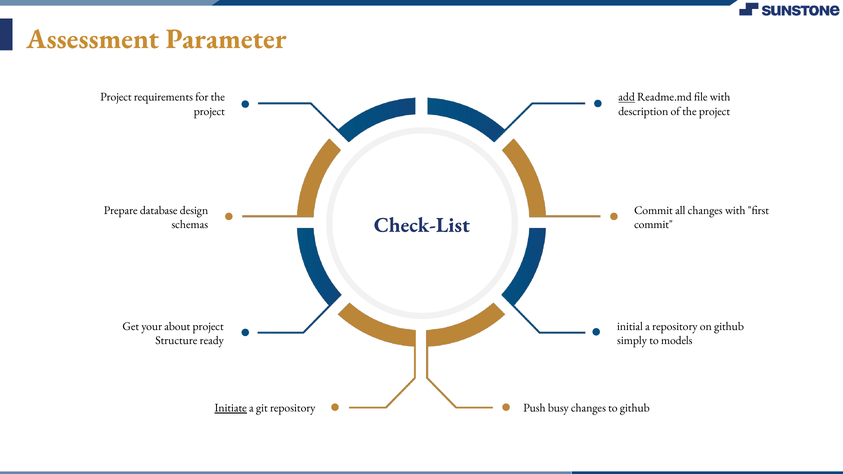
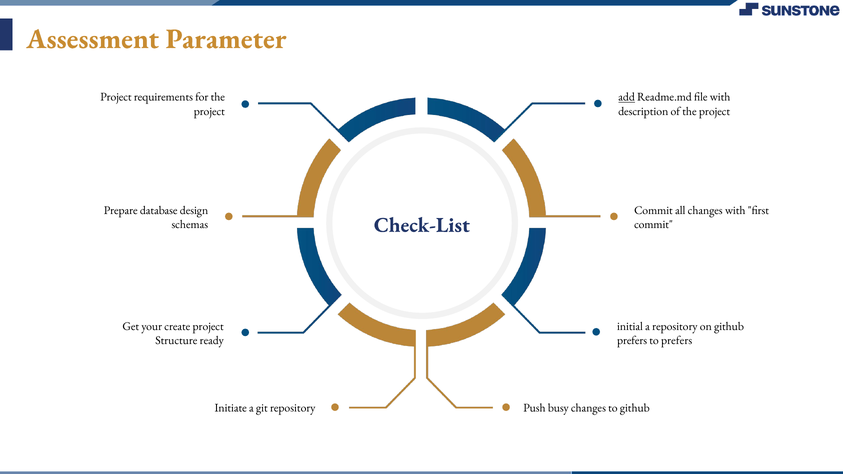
about: about -> create
simply at (632, 341): simply -> prefers
to models: models -> prefers
Initiate underline: present -> none
